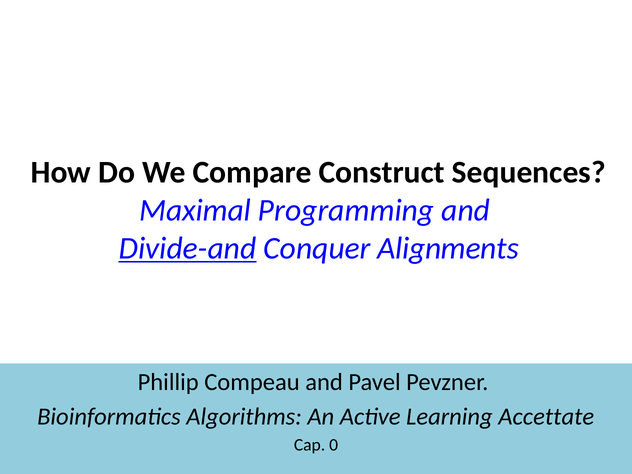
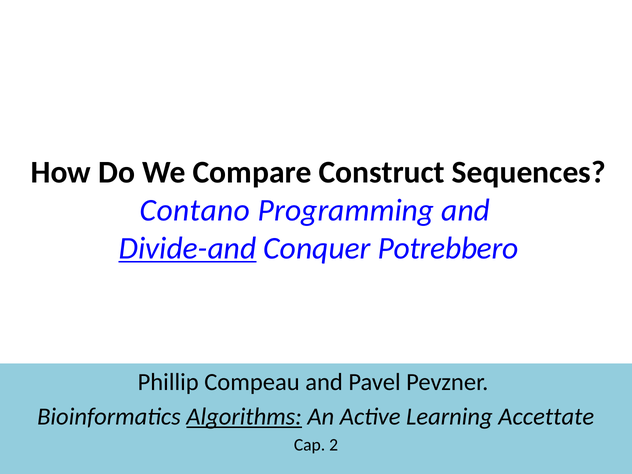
Maximal: Maximal -> Contano
Alignments: Alignments -> Potrebbero
Algorithms underline: none -> present
0: 0 -> 2
